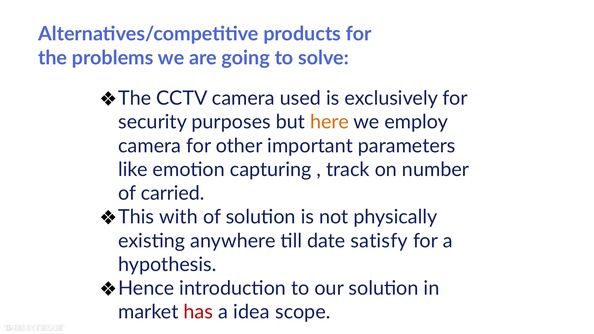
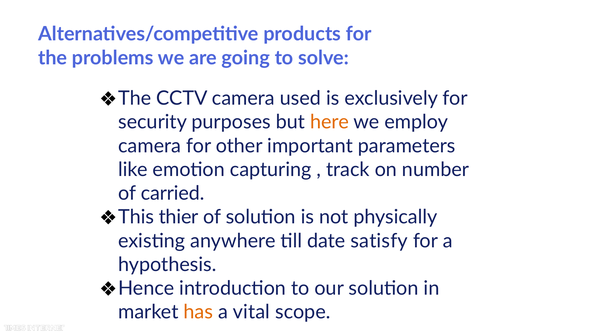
with: with -> thier
has colour: red -> orange
idea: idea -> vital
